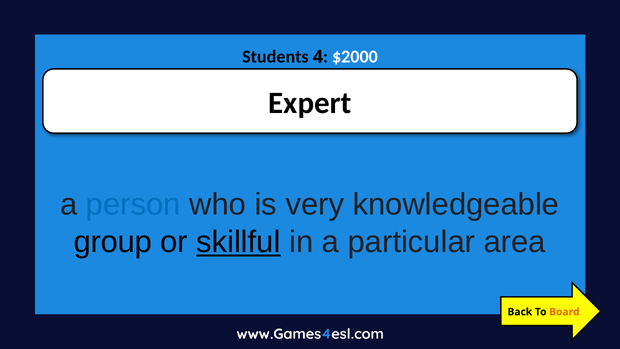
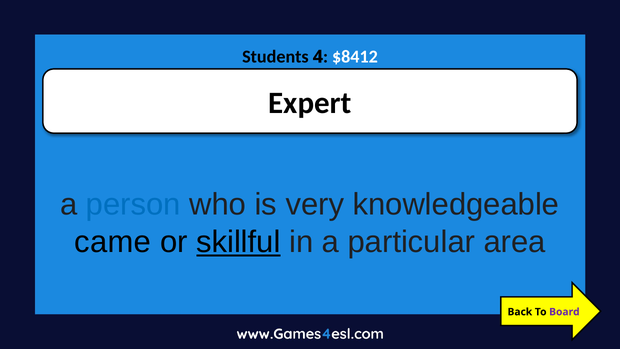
$2000: $2000 -> $8412
group: group -> came
Board colour: orange -> purple
